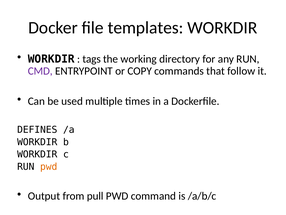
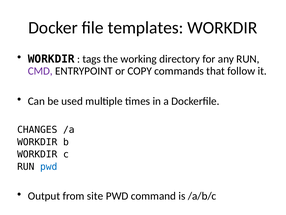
DEFINES: DEFINES -> CHANGES
pwd at (49, 166) colour: orange -> blue
pull: pull -> site
